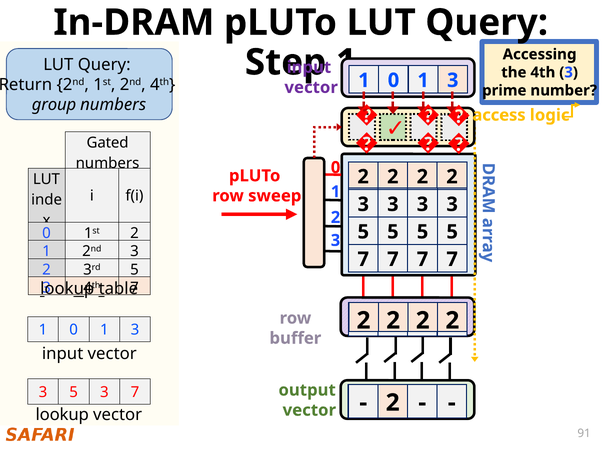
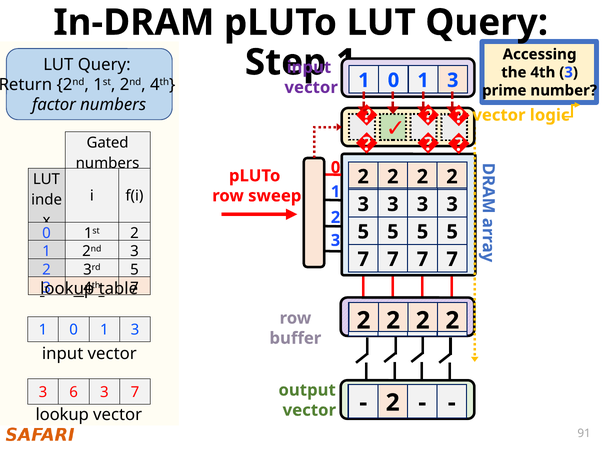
group: group -> factor
access at (499, 115): access -> vector
5 at (74, 392): 5 -> 6
